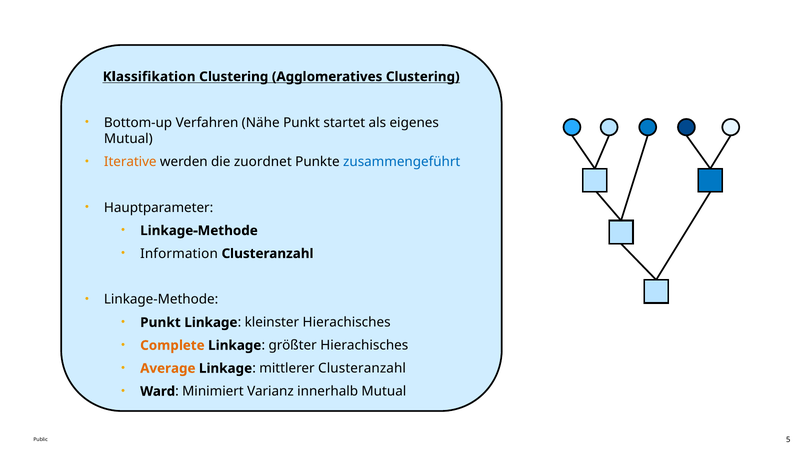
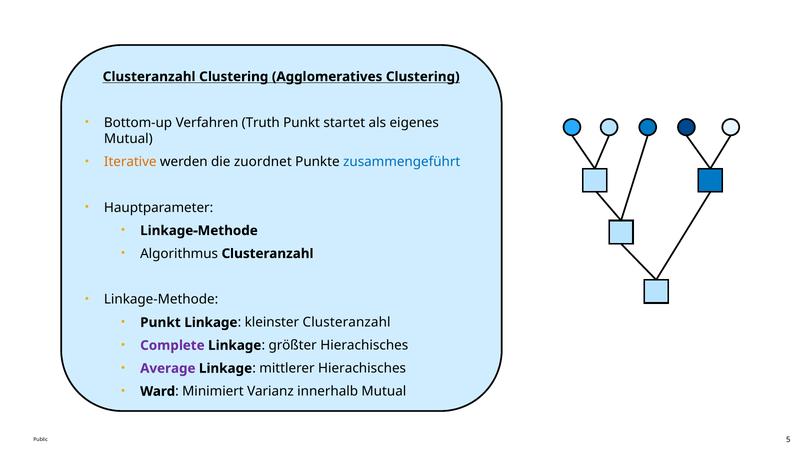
Klassifikation at (149, 77): Klassifikation -> Clusteranzahl
Nähe: Nähe -> Truth
Information: Information -> Algorithmus
kleinster Hierachisches: Hierachisches -> Clusteranzahl
Complete colour: orange -> purple
Average colour: orange -> purple
mittlerer Clusteranzahl: Clusteranzahl -> Hierachisches
